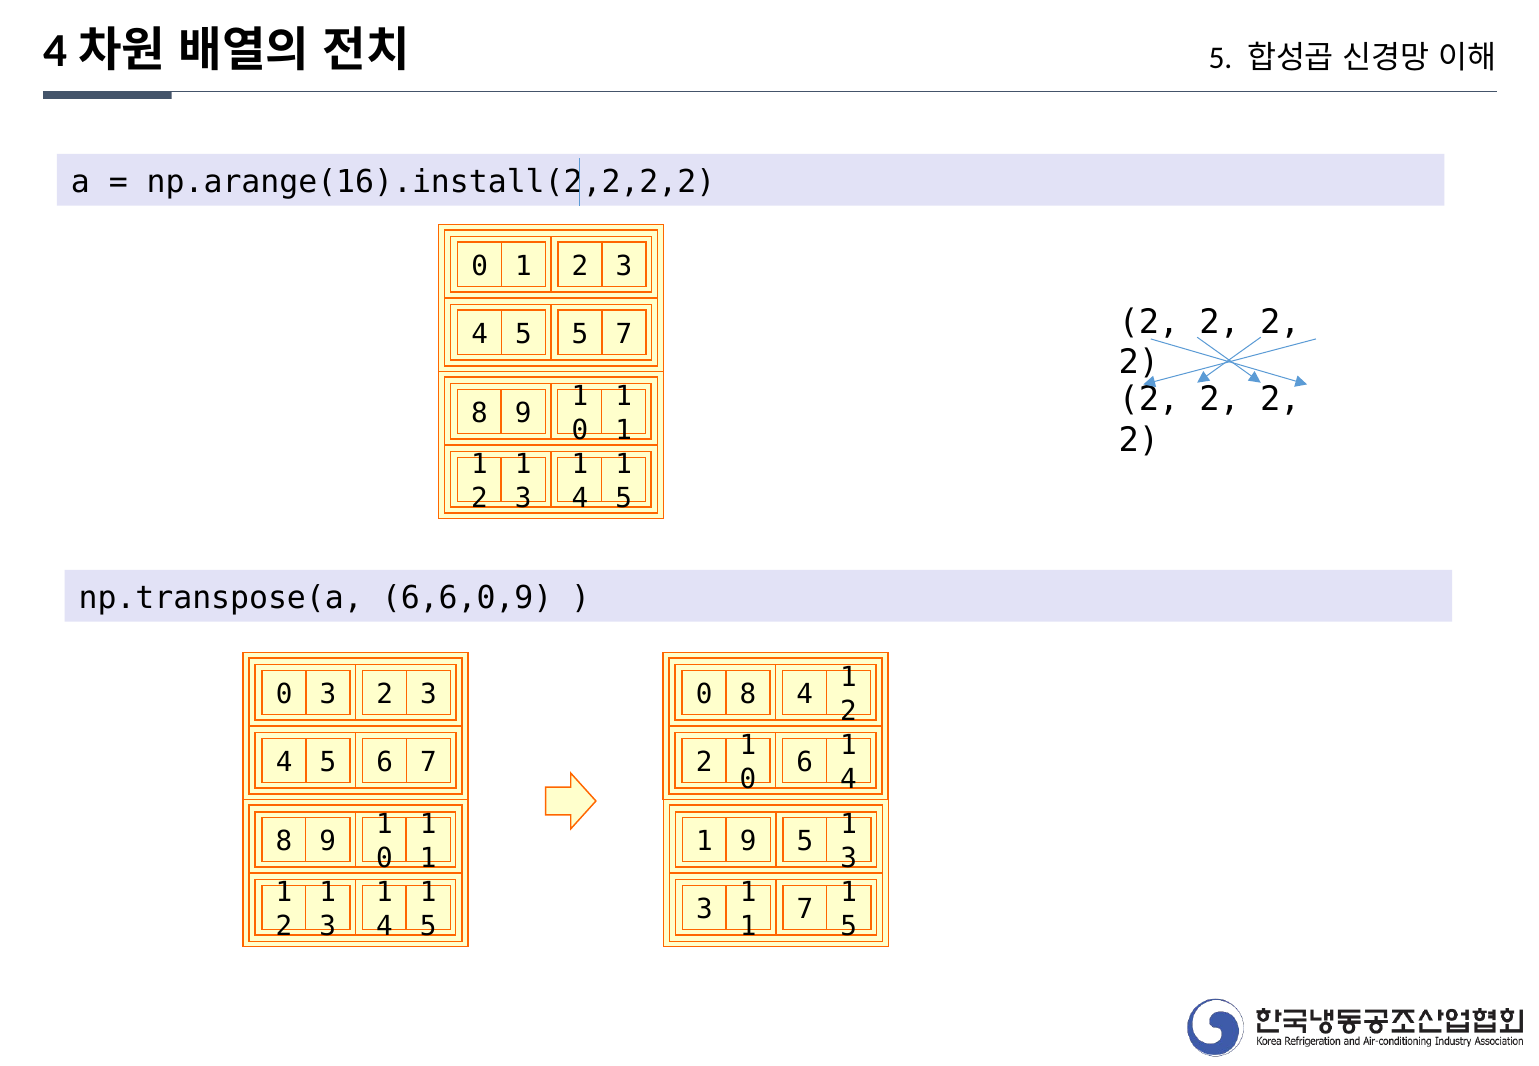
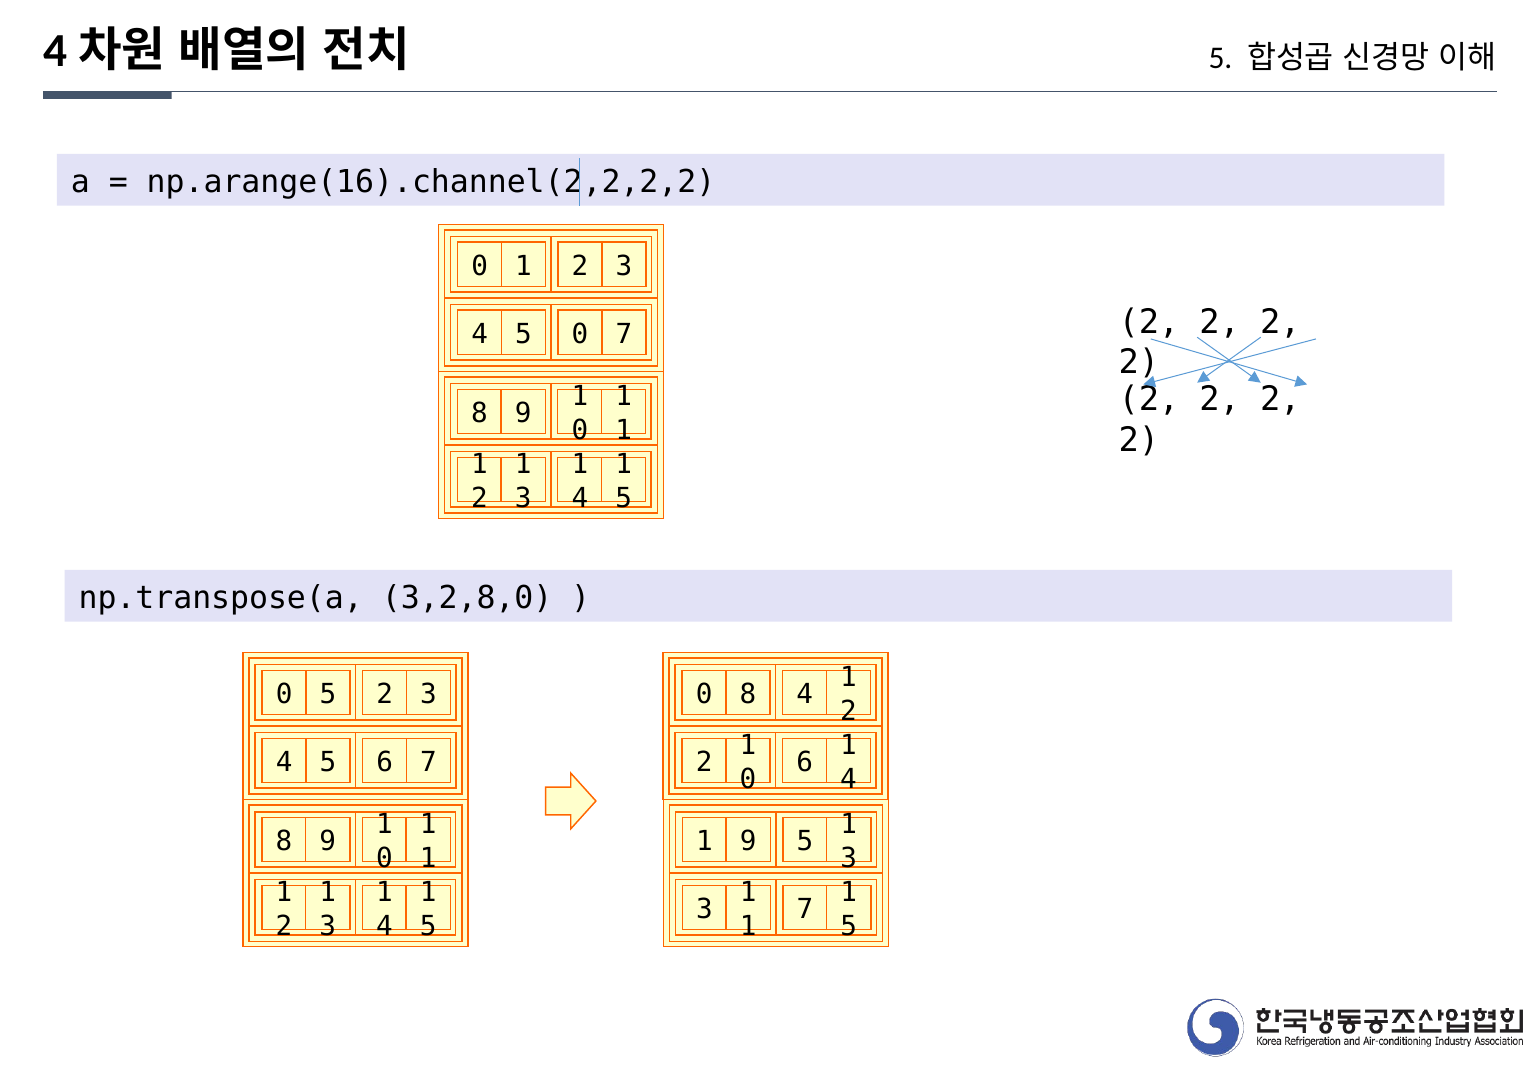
np.arange(16).install(2,2,2,2: np.arange(16).install(2,2,2,2 -> np.arange(16).channel(2,2,2,2
4 5 5: 5 -> 0
6,6,0,9: 6,6,0,9 -> 3,2,8,0
0 3: 3 -> 5
